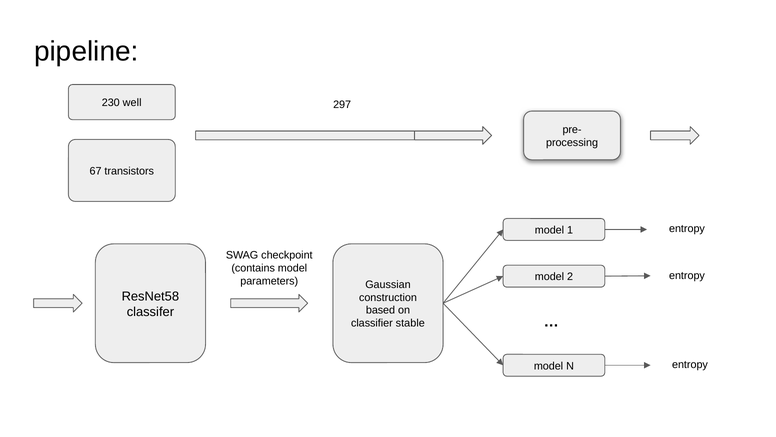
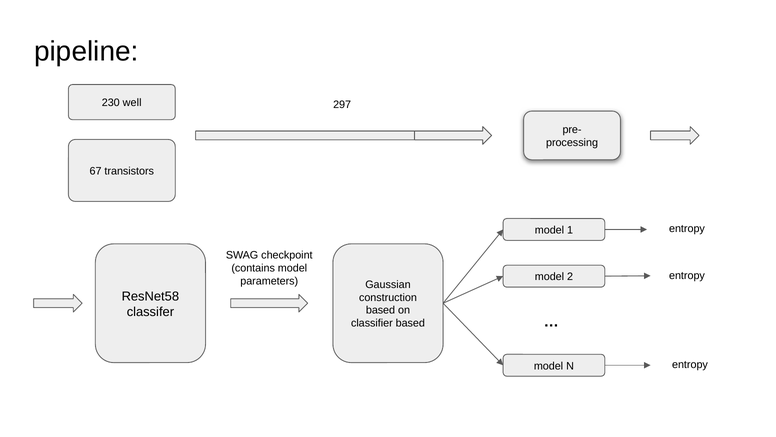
classifier stable: stable -> based
